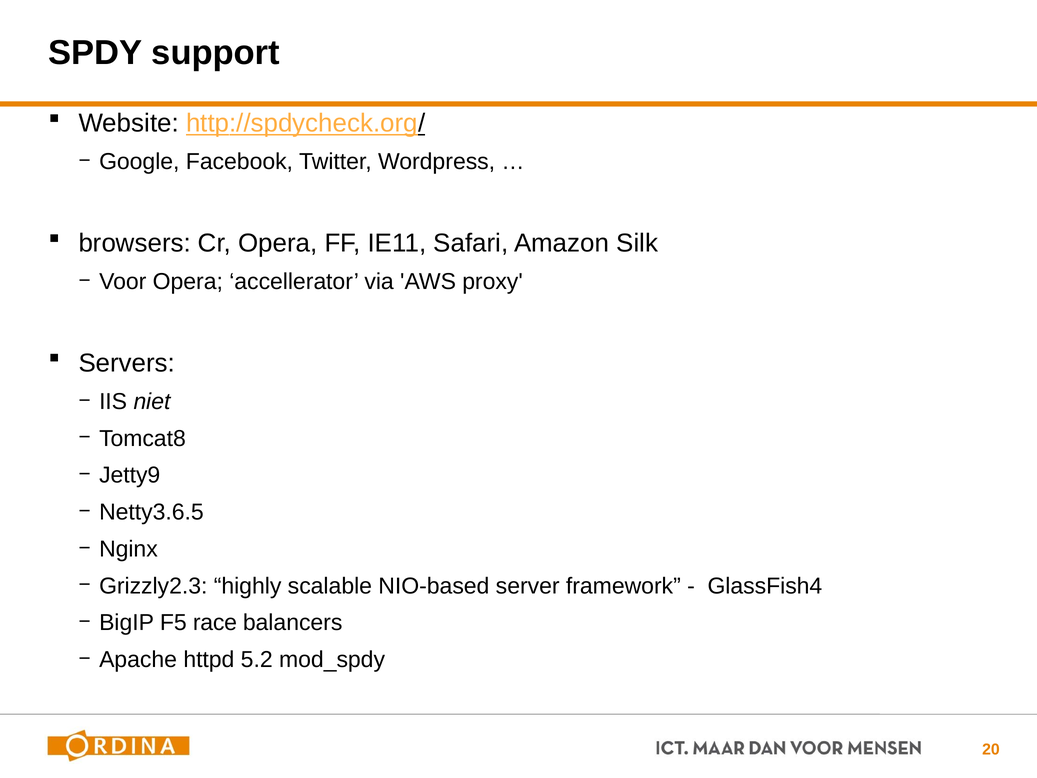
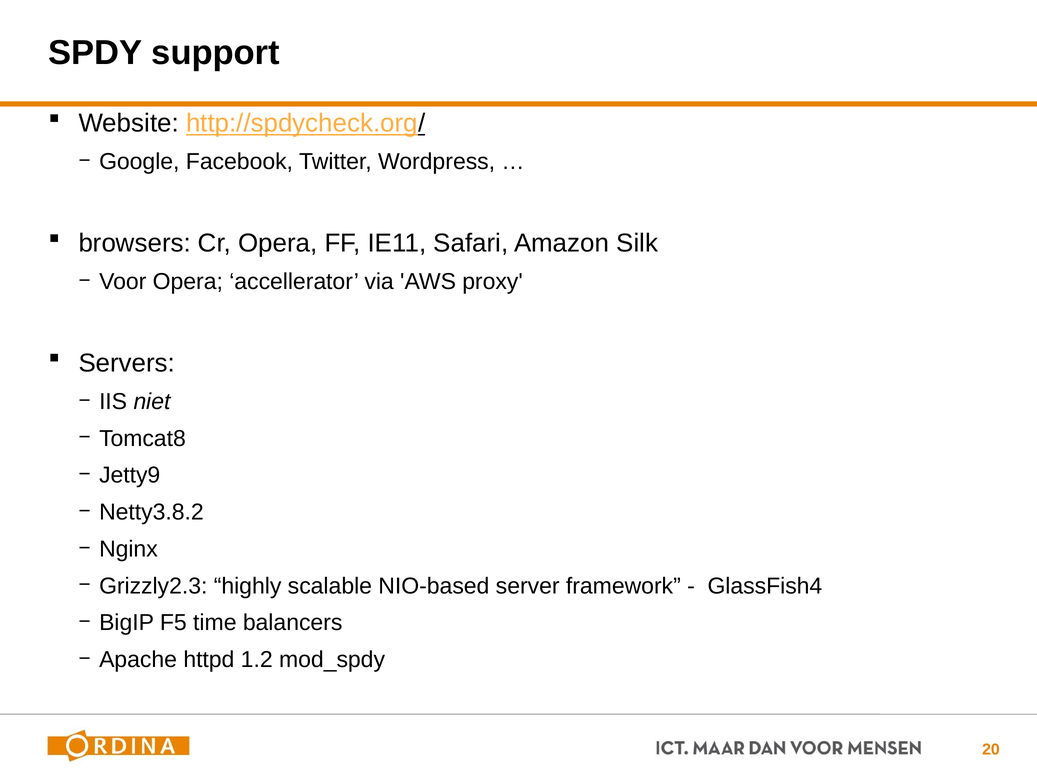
Netty3.6.5: Netty3.6.5 -> Netty3.8.2
race: race -> time
5.2: 5.2 -> 1.2
